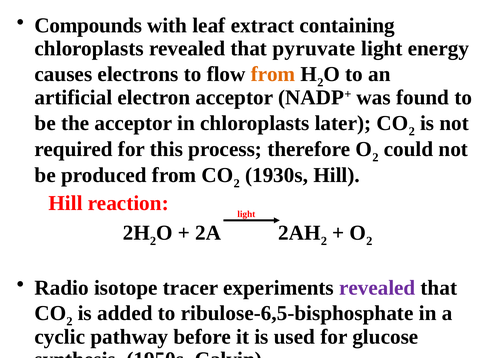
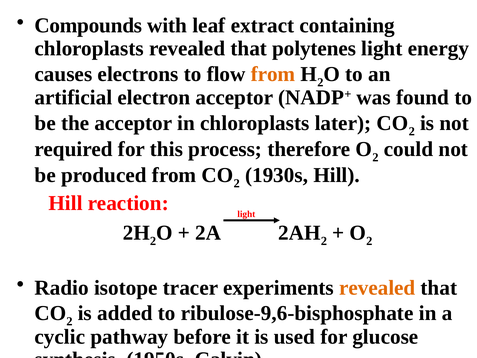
pyruvate: pyruvate -> polytenes
revealed at (377, 287) colour: purple -> orange
ribulose-6,5-bisphosphate: ribulose-6,5-bisphosphate -> ribulose-9,6-bisphosphate
